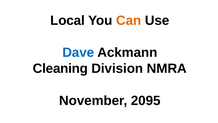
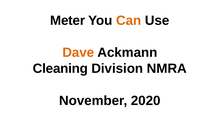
Local: Local -> Meter
Dave colour: blue -> orange
2095: 2095 -> 2020
